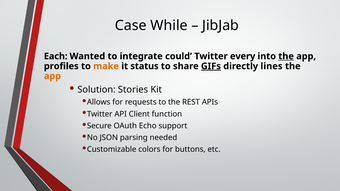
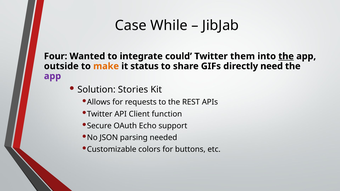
Each: Each -> Four
every: every -> them
profiles: profiles -> outside
GIFs underline: present -> none
lines: lines -> need
app at (53, 76) colour: orange -> purple
